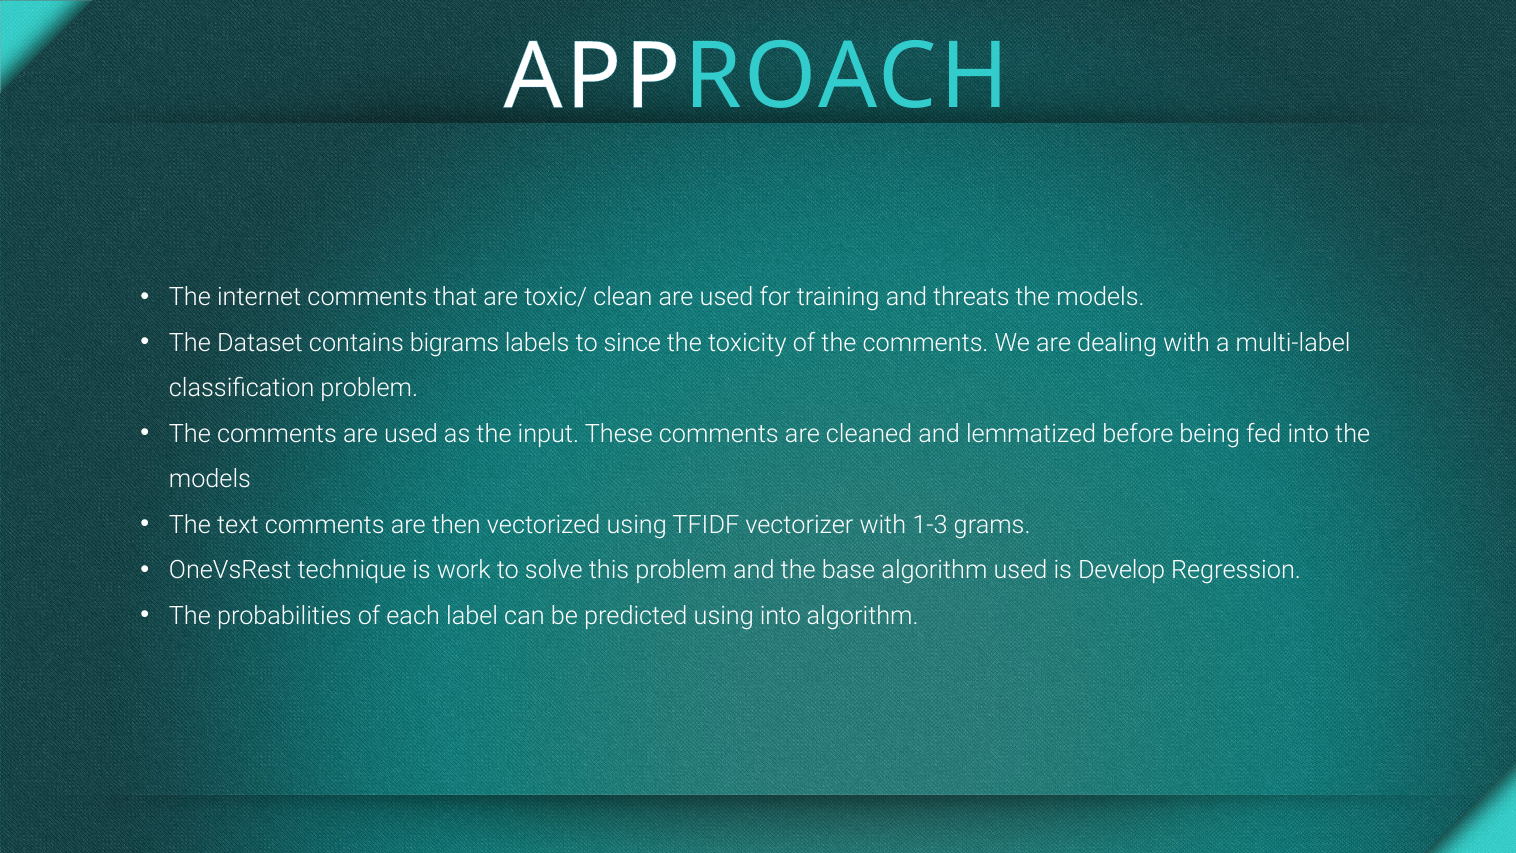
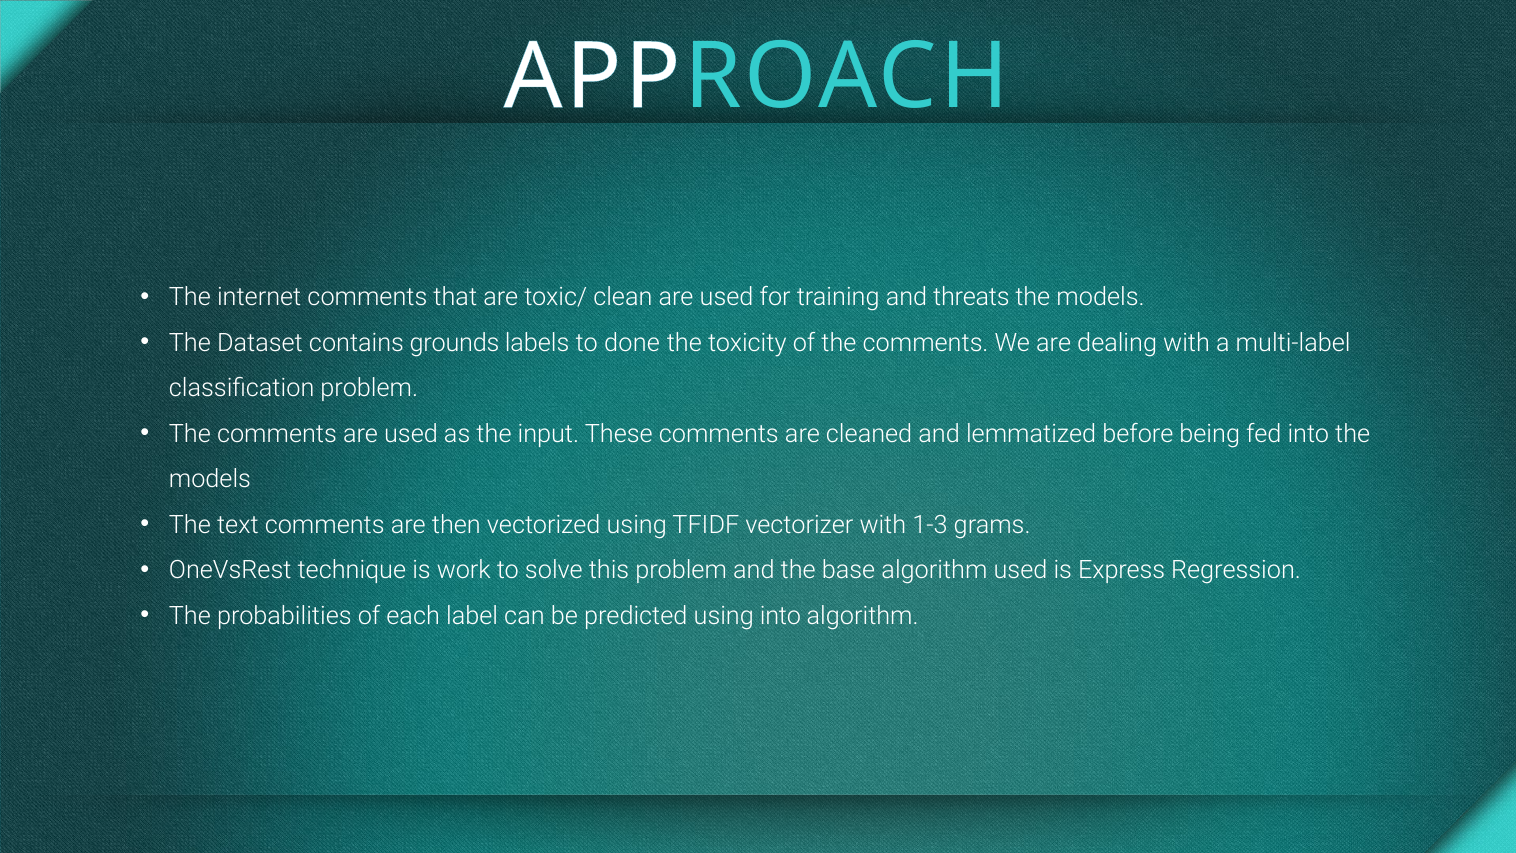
bigrams: bigrams -> grounds
since: since -> done
Develop: Develop -> Express
